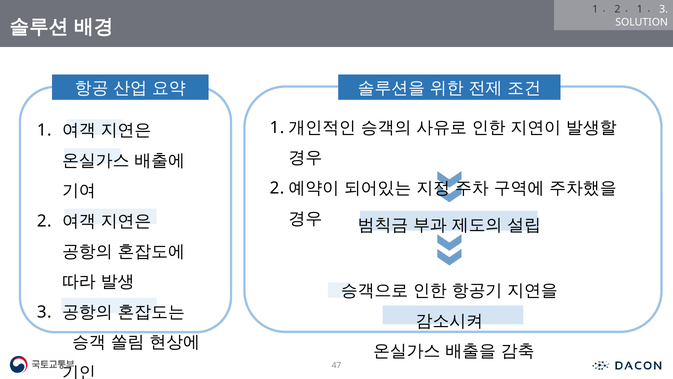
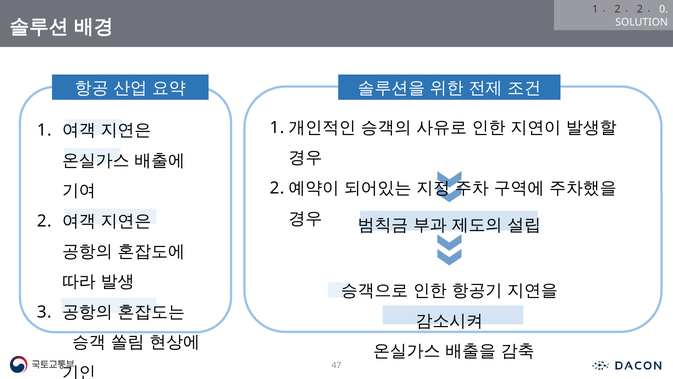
3 at (664, 10): 3 -> 0
2 1: 1 -> 2
